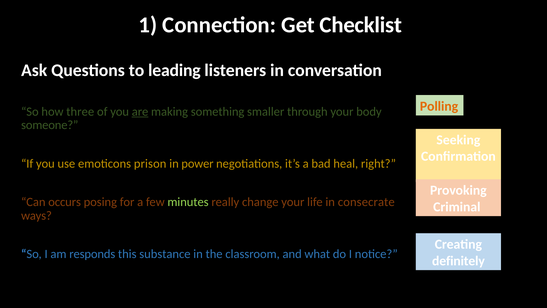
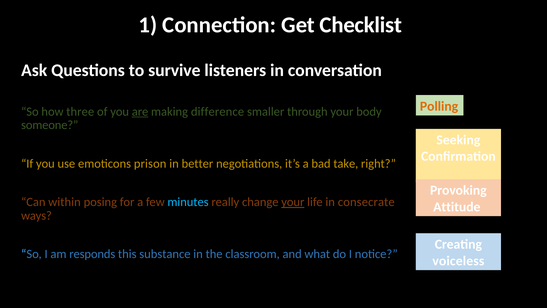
leading: leading -> survive
something: something -> difference
power: power -> better
heal: heal -> take
occurs: occurs -> within
minutes colour: light green -> light blue
your at (293, 202) underline: none -> present
Criminal: Criminal -> Attitude
definitely: definitely -> voiceless
